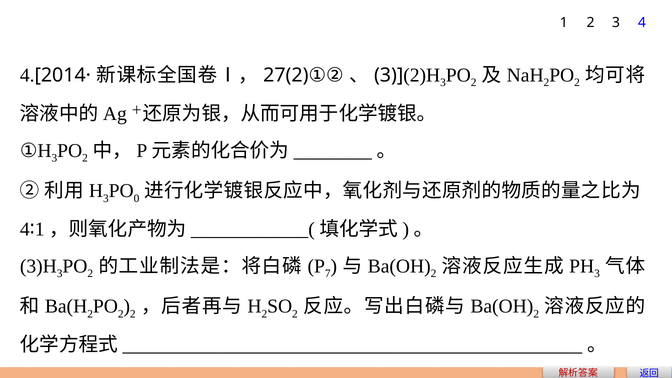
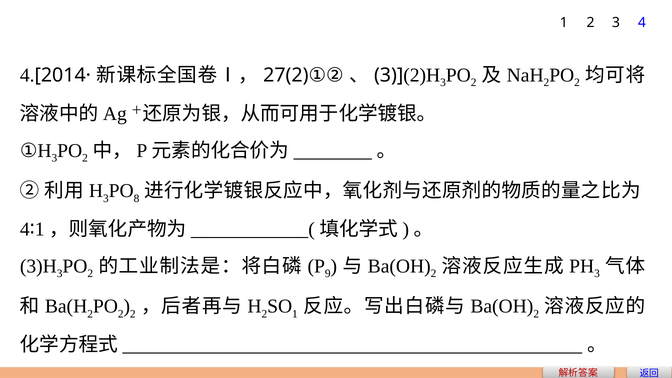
0: 0 -> 8
7: 7 -> 9
2 at (295, 314): 2 -> 1
